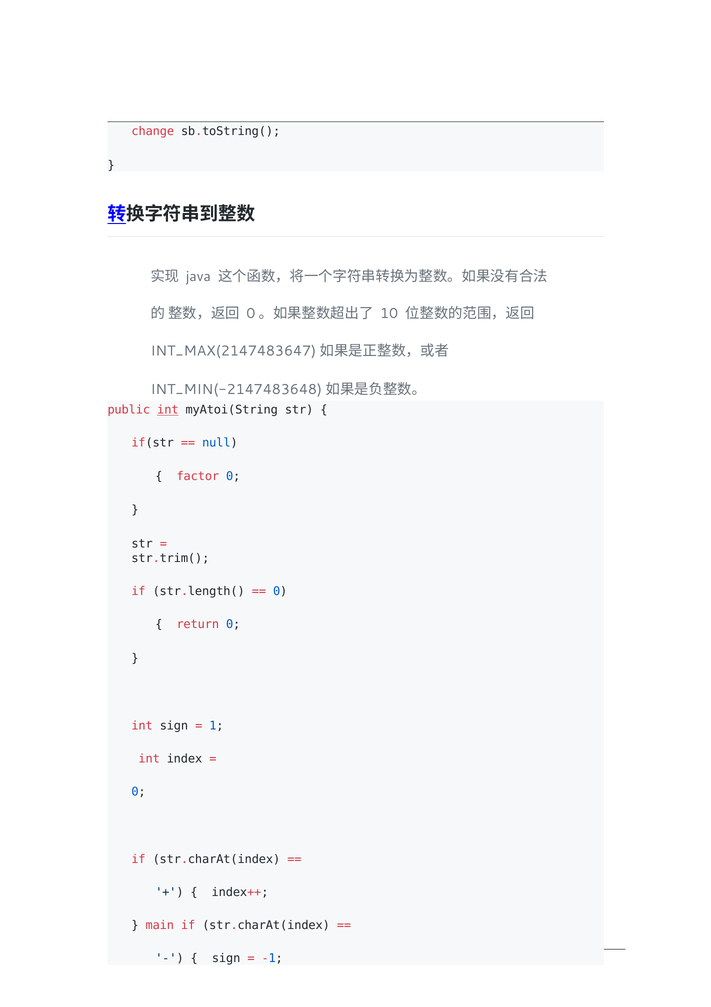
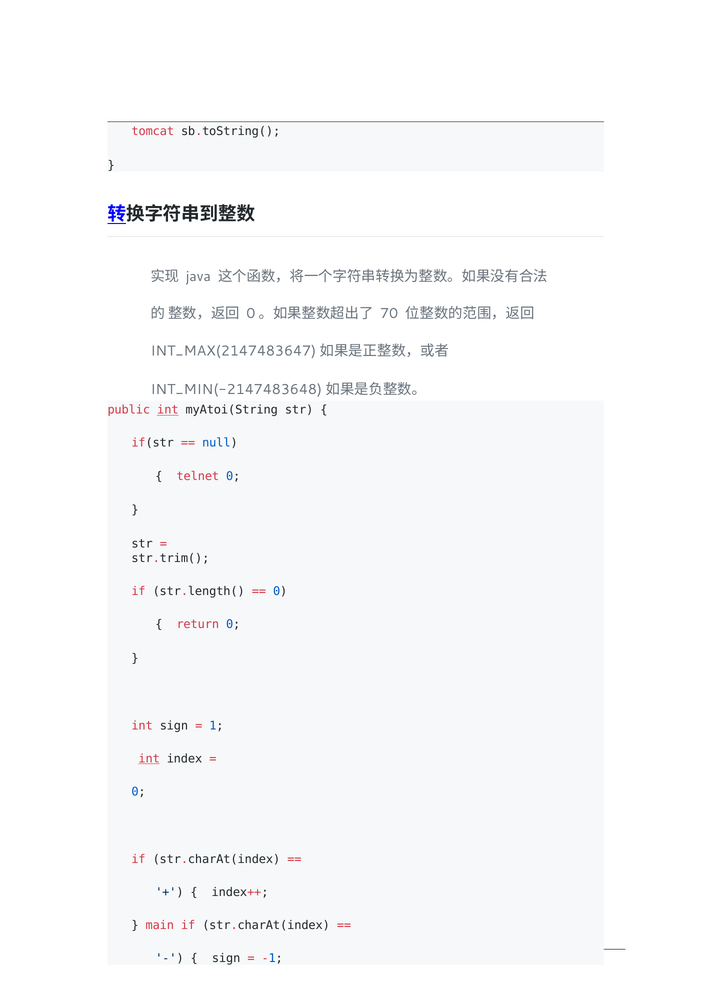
change: change -> tomcat
10: 10 -> 70
factor: factor -> telnet
int at (149, 758) underline: none -> present
